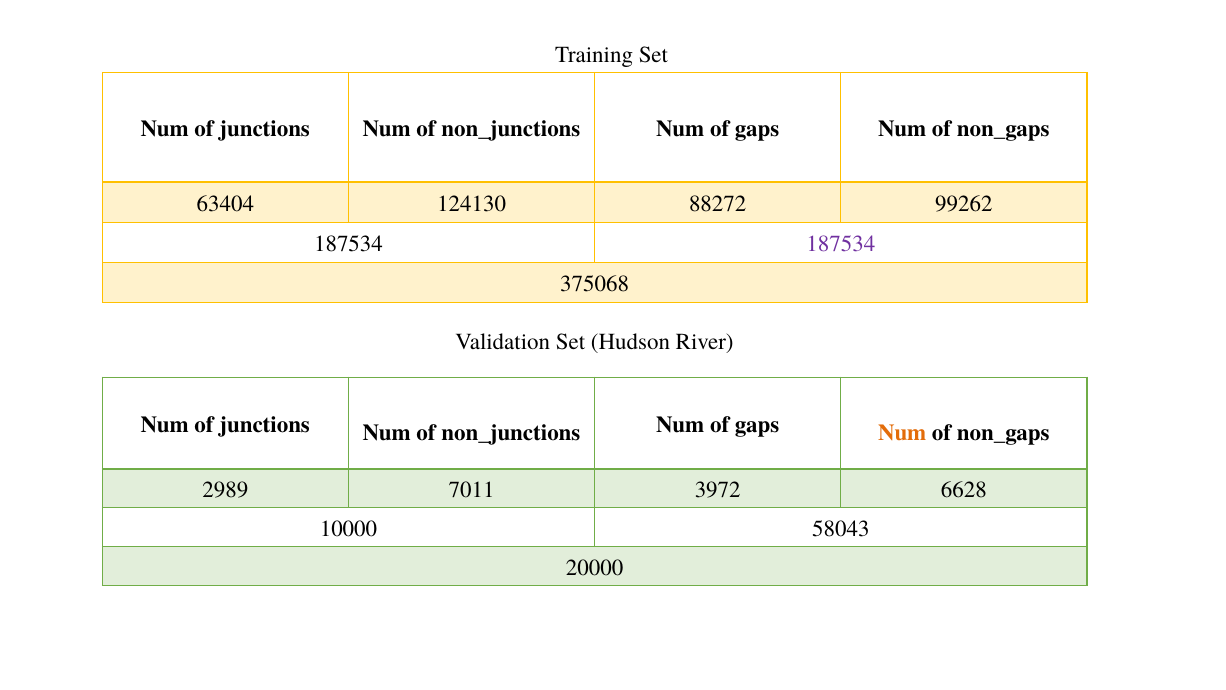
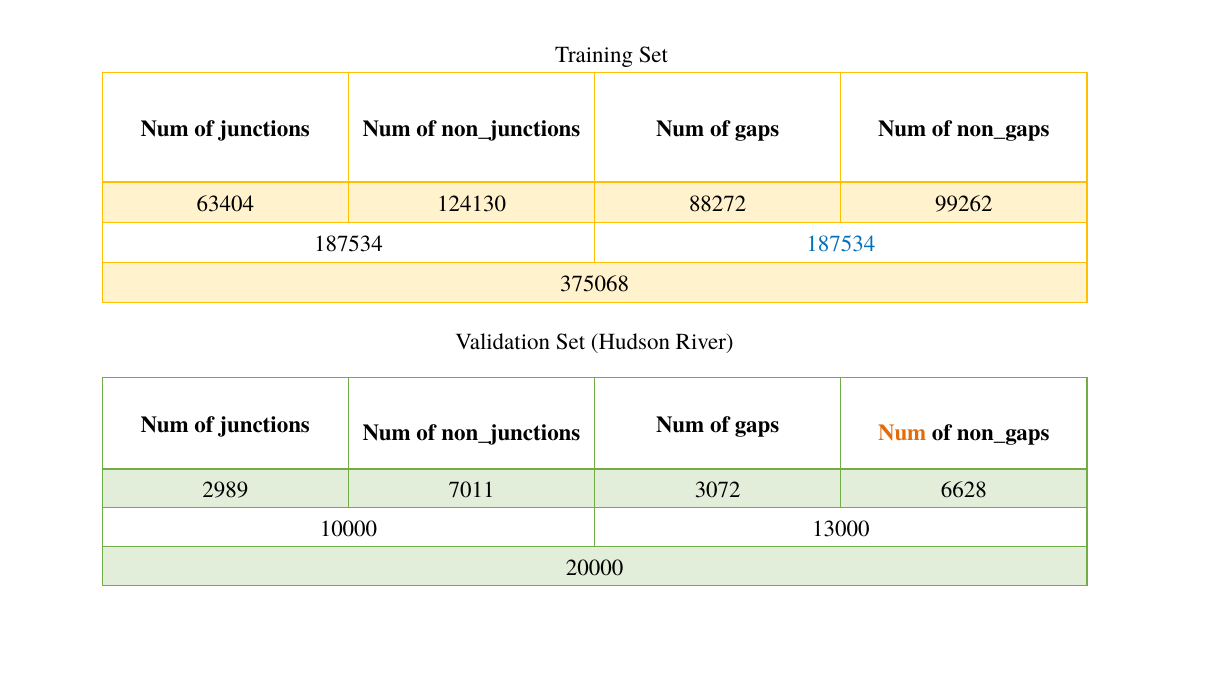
187534 at (841, 243) colour: purple -> blue
3972: 3972 -> 3072
58043: 58043 -> 13000
